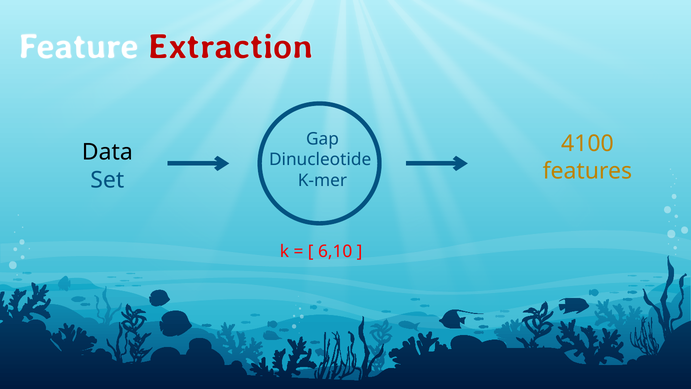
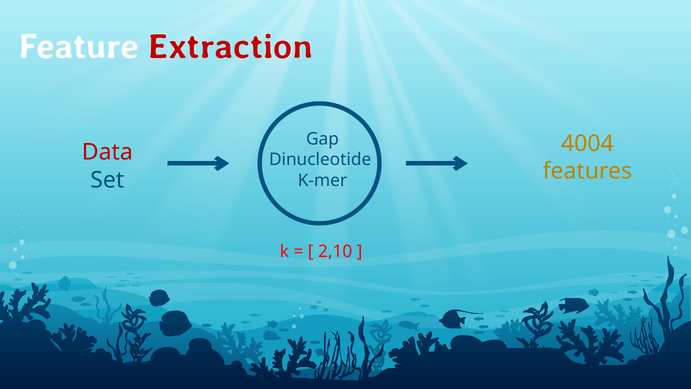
4100: 4100 -> 4004
Data colour: black -> red
6,10: 6,10 -> 2,10
